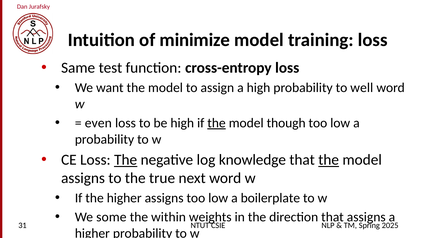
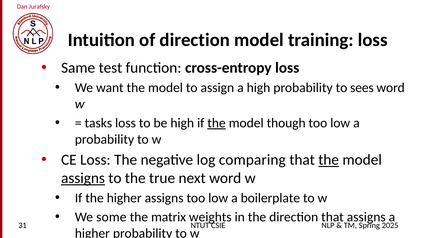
of minimize: minimize -> direction
well: well -> sees
even: even -> tasks
The at (126, 160) underline: present -> none
knowledge: knowledge -> comparing
assigns at (83, 178) underline: none -> present
within: within -> matrix
